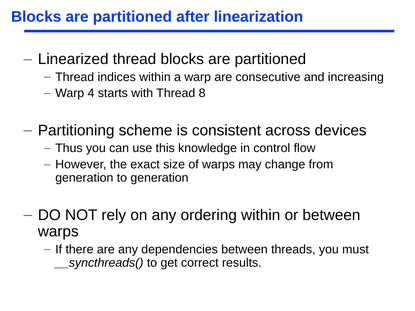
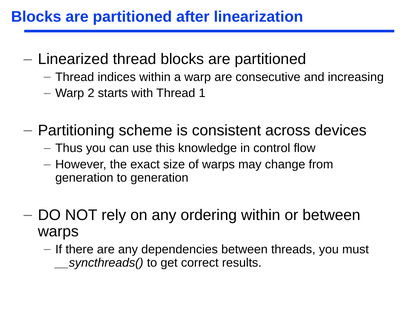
4: 4 -> 2
8: 8 -> 1
